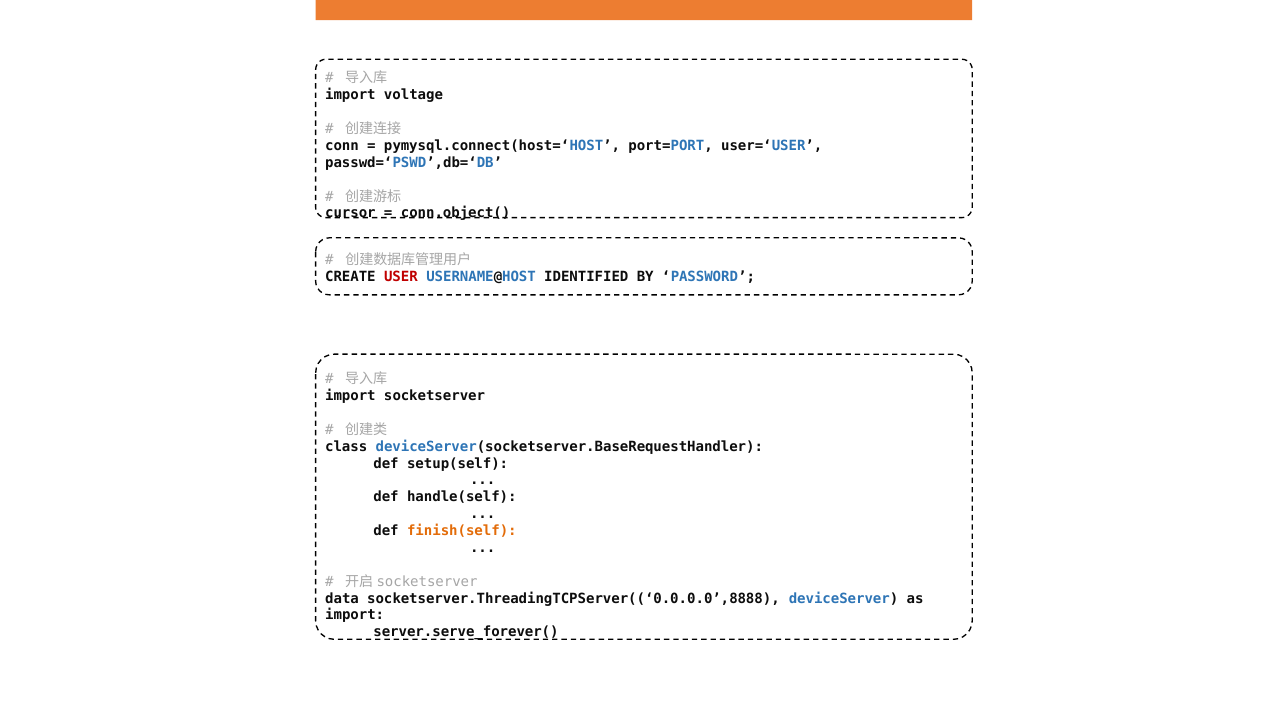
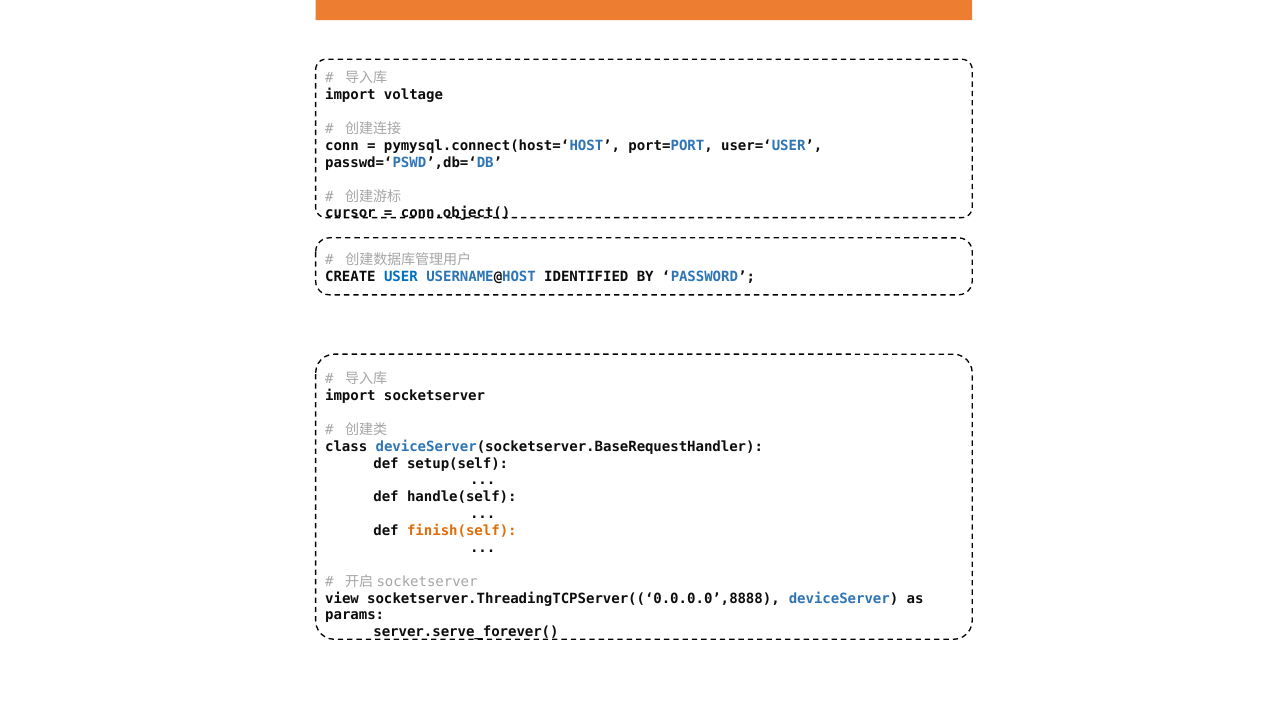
USER colour: red -> blue
data: data -> view
import at (355, 616): import -> params
